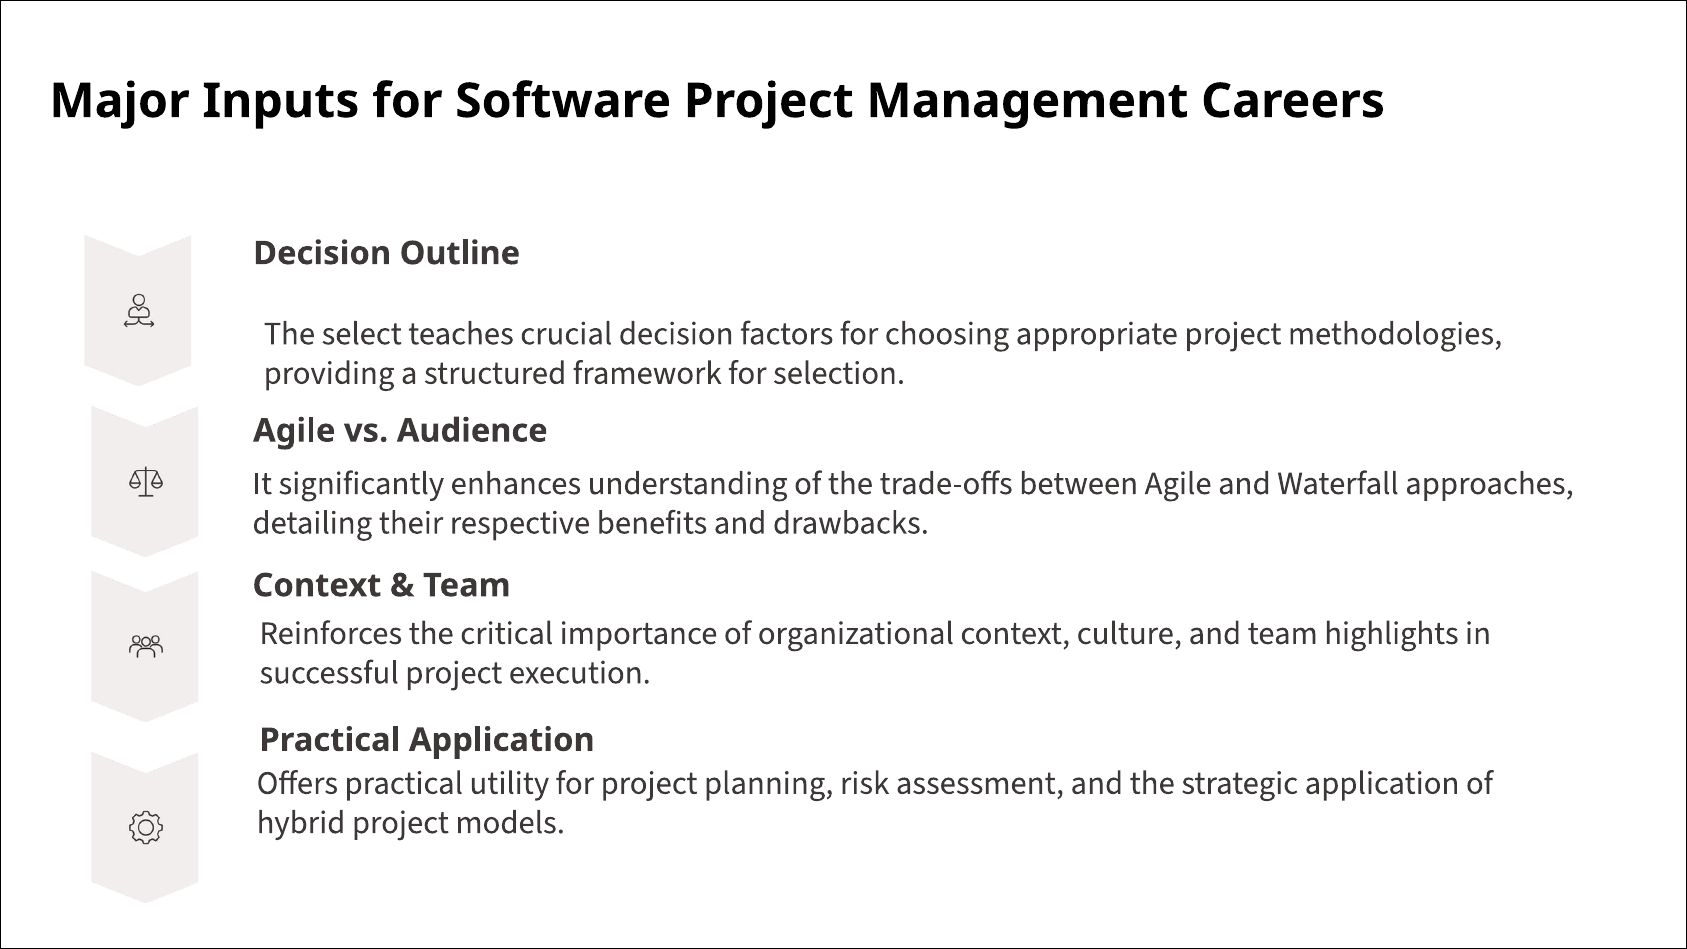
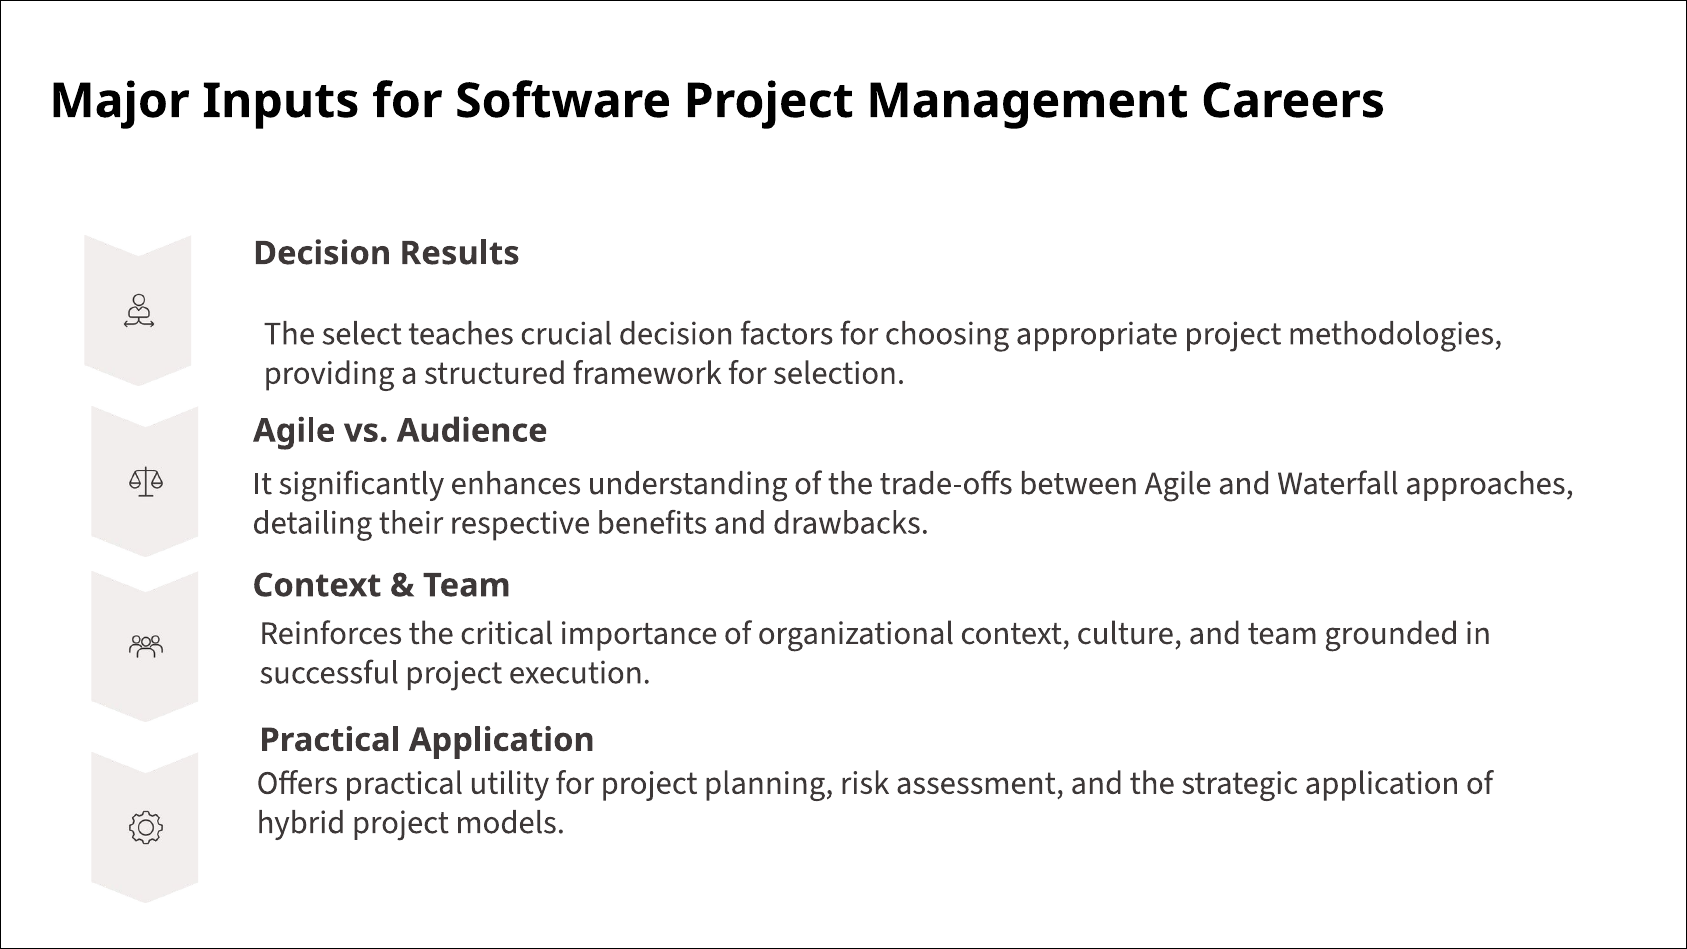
Outline: Outline -> Results
highlights: highlights -> grounded
